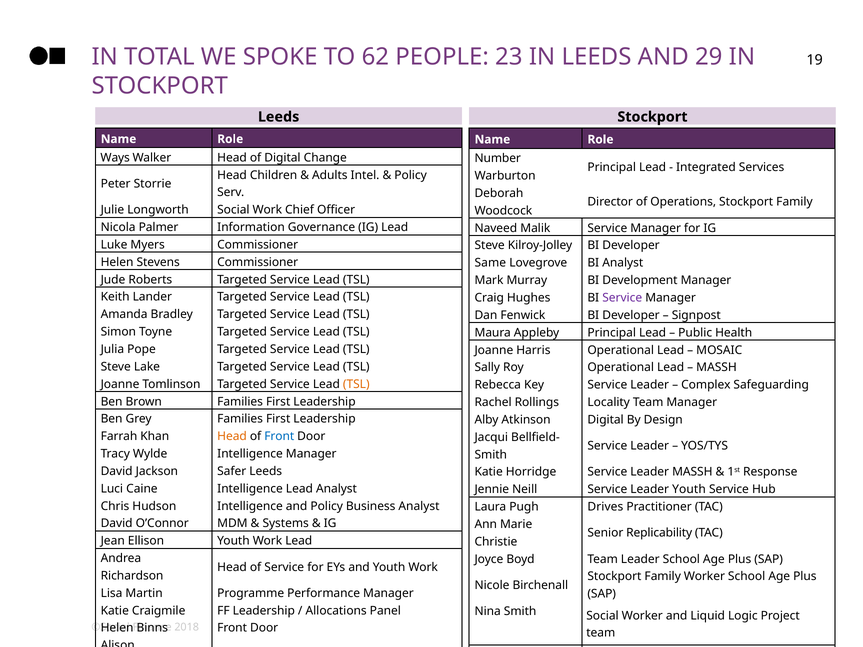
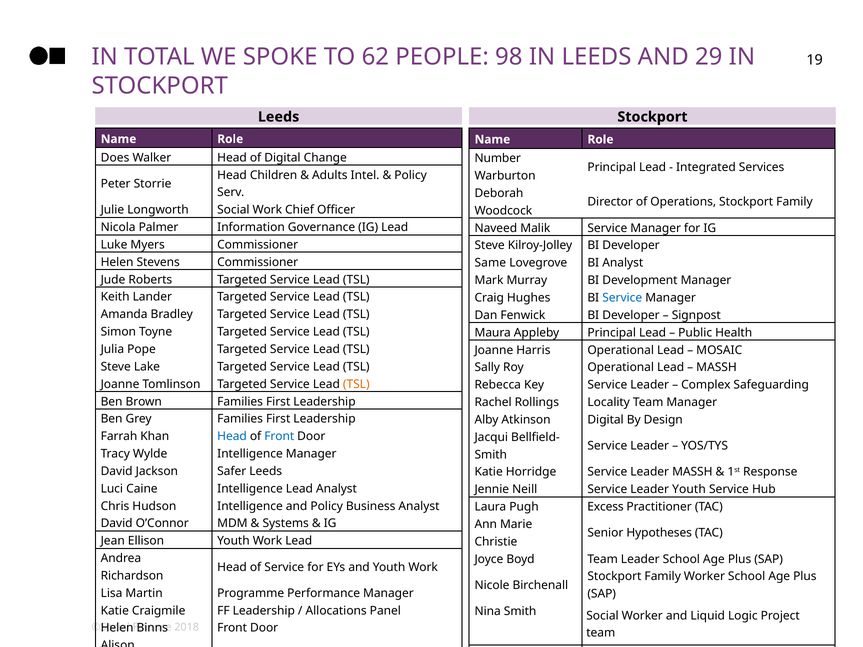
23: 23 -> 98
Ways: Ways -> Does
Service at (622, 298) colour: purple -> blue
Head at (232, 437) colour: orange -> blue
Drives: Drives -> Excess
Replicability: Replicability -> Hypotheses
